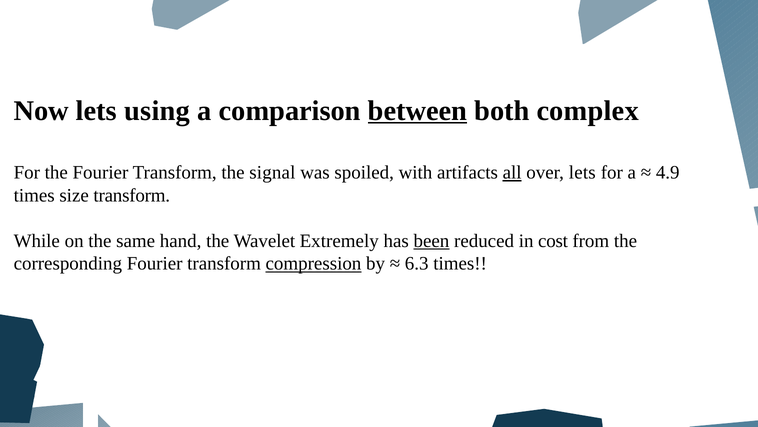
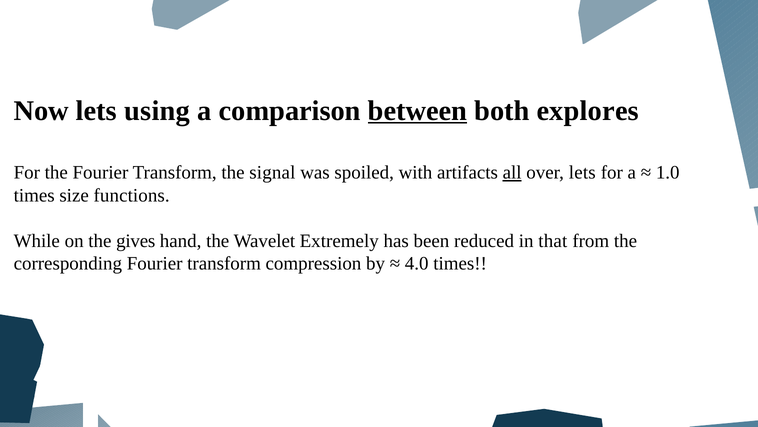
complex: complex -> explores
4.9: 4.9 -> 1.0
size transform: transform -> functions
same: same -> gives
been underline: present -> none
cost: cost -> that
compression underline: present -> none
6.3: 6.3 -> 4.0
